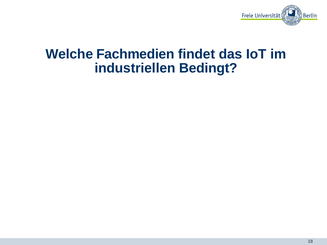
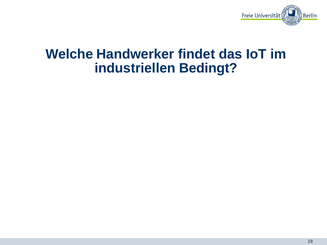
Fachmedien: Fachmedien -> Handwerker
